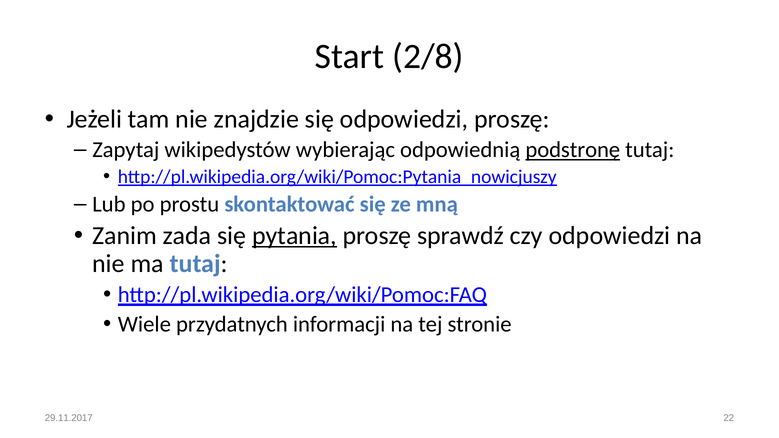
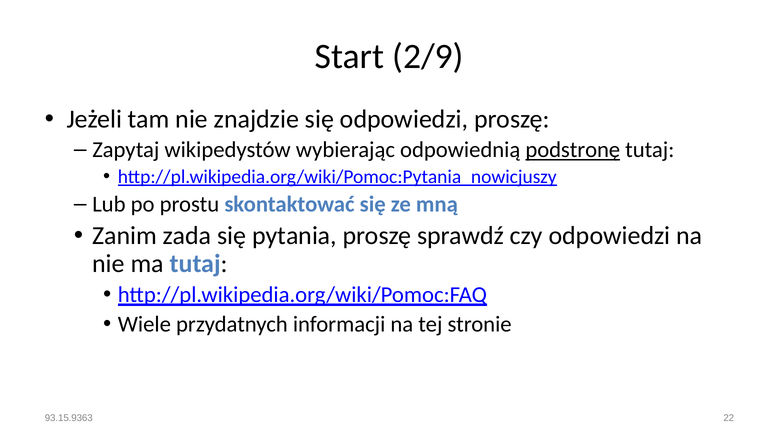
2/8: 2/8 -> 2/9
pytania underline: present -> none
29.11.2017: 29.11.2017 -> 93.15.9363
